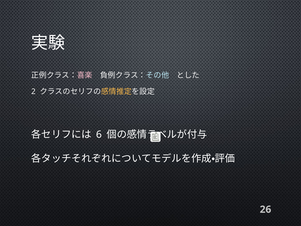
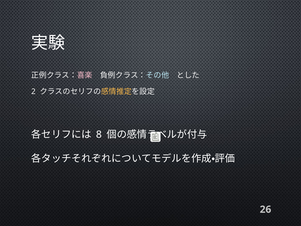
6: 6 -> 8
